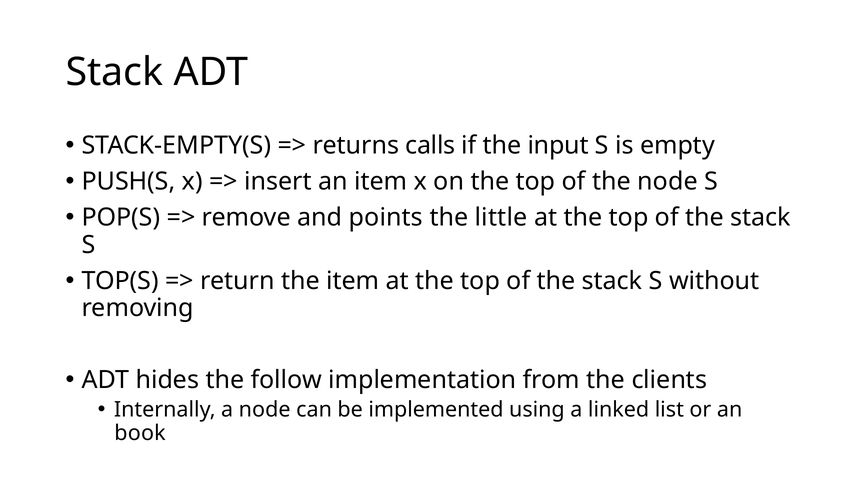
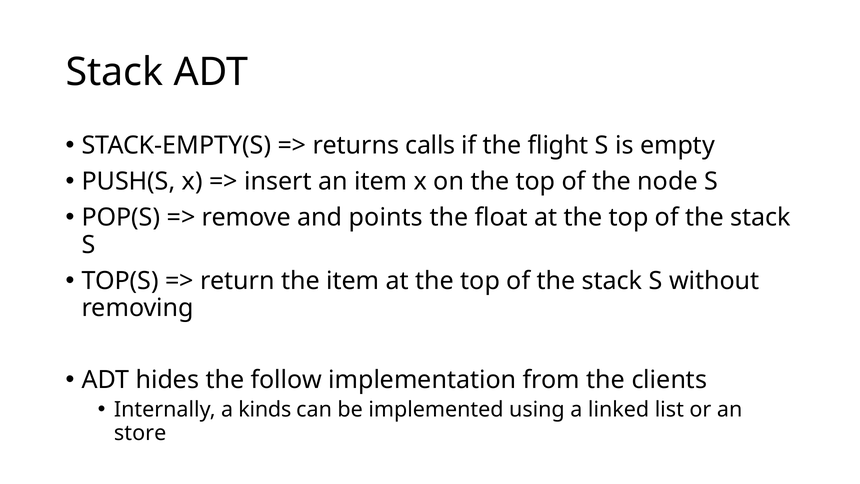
input: input -> flight
little: little -> float
a node: node -> kinds
book: book -> store
